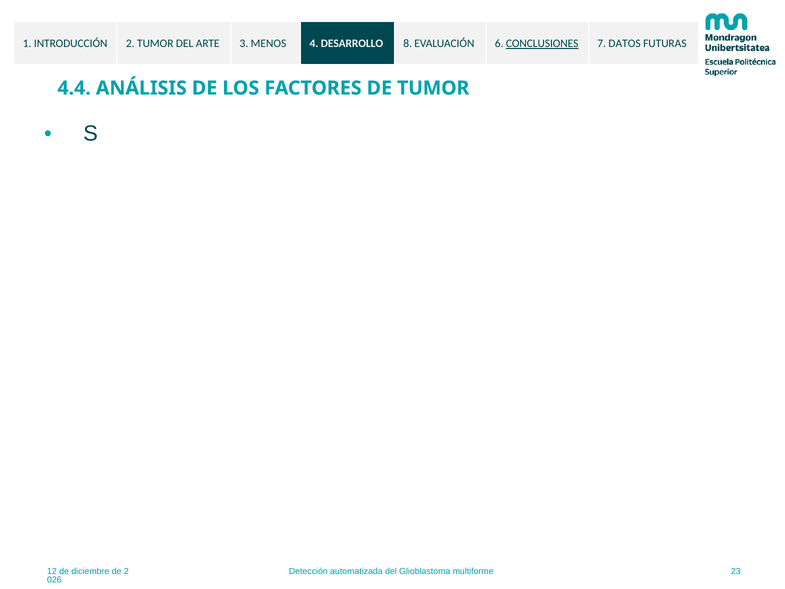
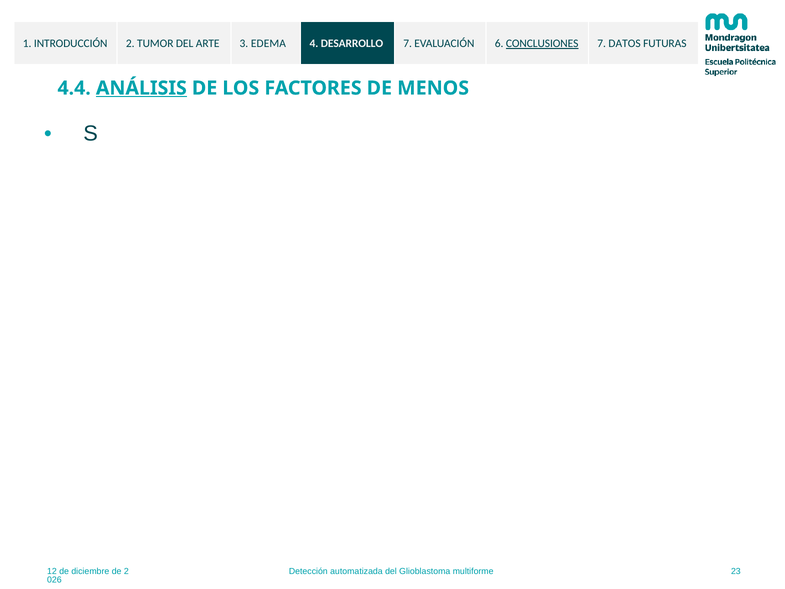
MENOS: MENOS -> EDEMA
DESARROLLO 8: 8 -> 7
ANÁLISIS underline: none -> present
DE TUMOR: TUMOR -> MENOS
